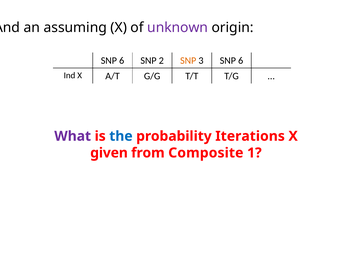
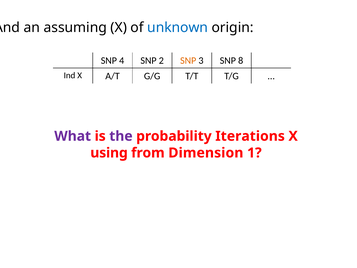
unknown colour: purple -> blue
6 at (122, 60): 6 -> 4
3 SNP 6: 6 -> 8
the colour: blue -> purple
given: given -> using
Composite: Composite -> Dimension
